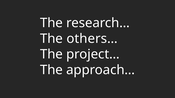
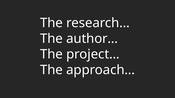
others…: others… -> author…
